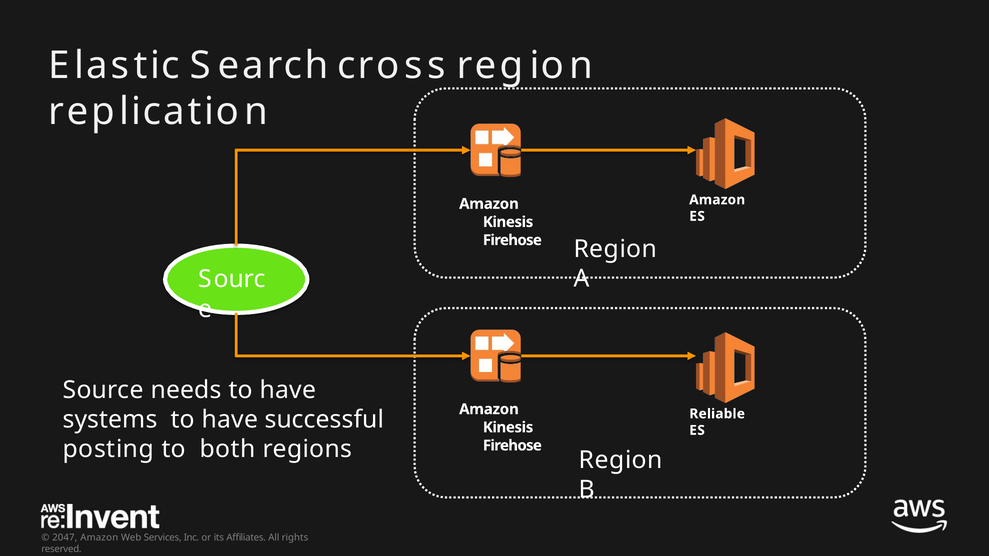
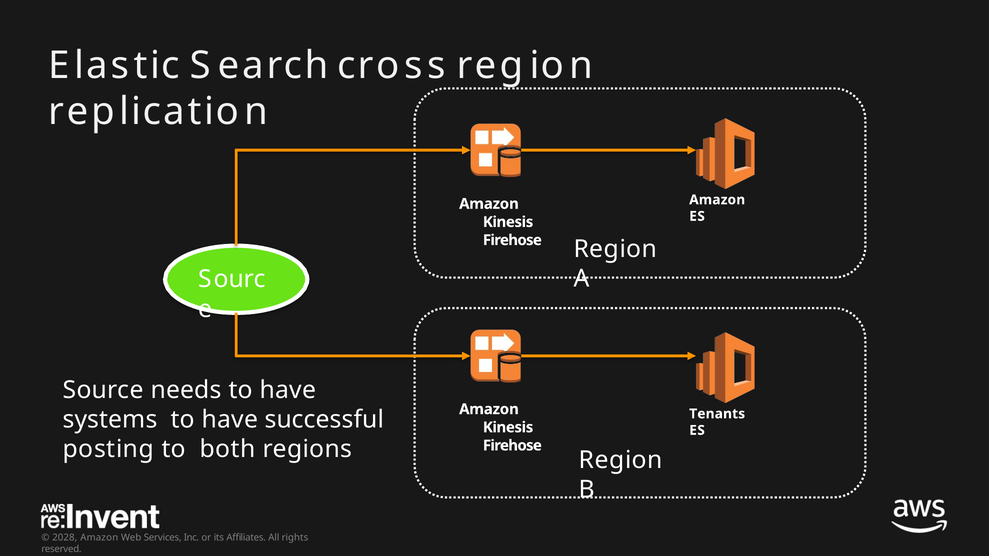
Reliable: Reliable -> Tenants
2047: 2047 -> 2028
